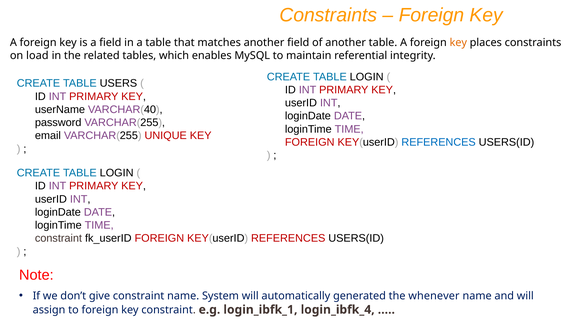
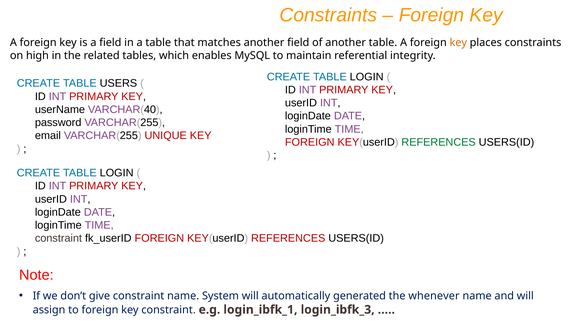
load: load -> high
REFERENCES at (439, 142) colour: blue -> green
login_ibfk_4: login_ibfk_4 -> login_ibfk_3
